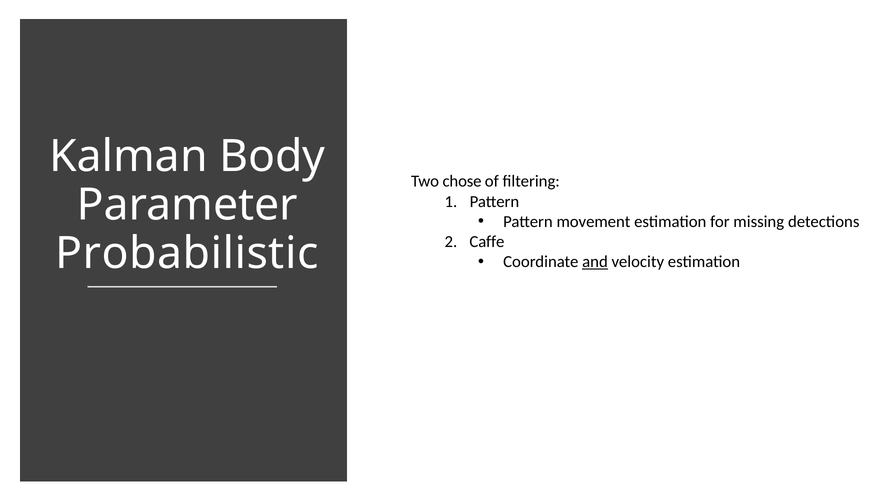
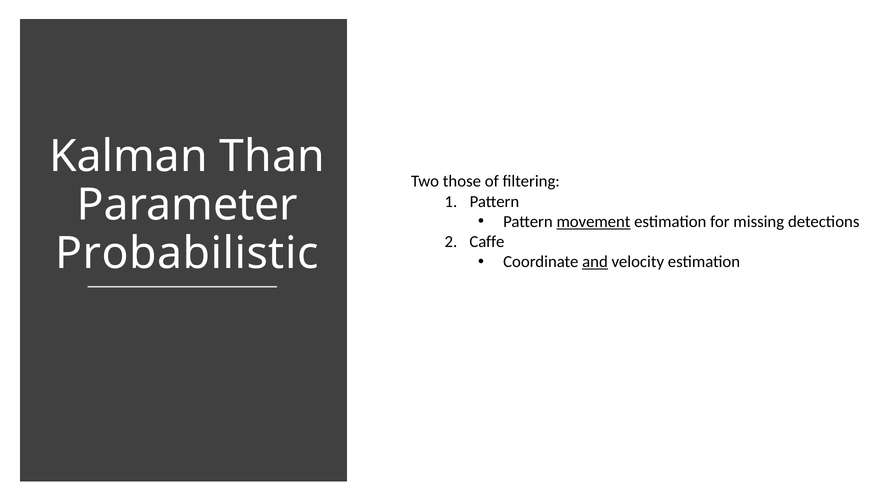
Body: Body -> Than
chose: chose -> those
movement underline: none -> present
